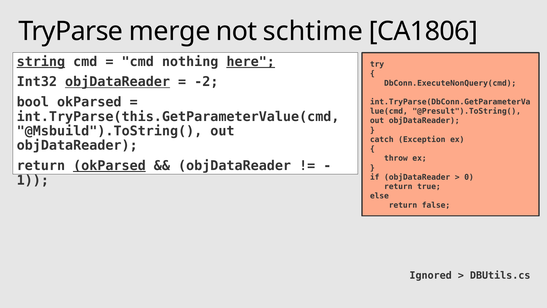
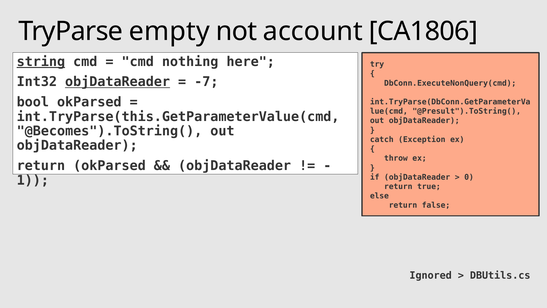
merge: merge -> empty
schtime: schtime -> account
here underline: present -> none
-2: -2 -> -7
@Msbuild").ToString(: @Msbuild").ToString( -> @Becomes").ToString(
okParsed at (109, 166) underline: present -> none
